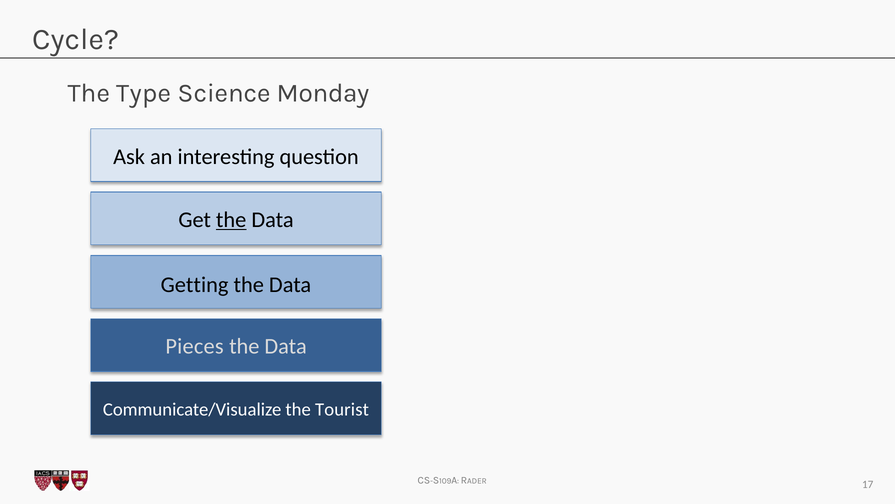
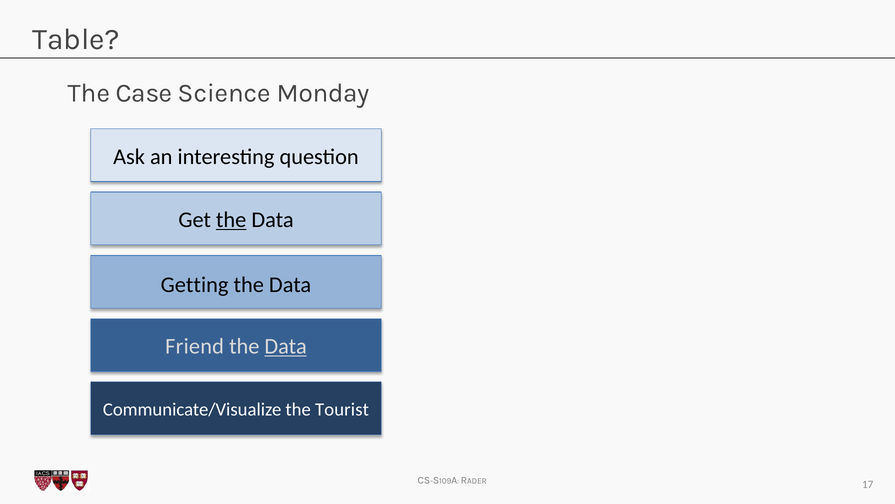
Cycle: Cycle -> Table
Type: Type -> Case
Pieces: Pieces -> Friend
Data at (286, 346) underline: none -> present
